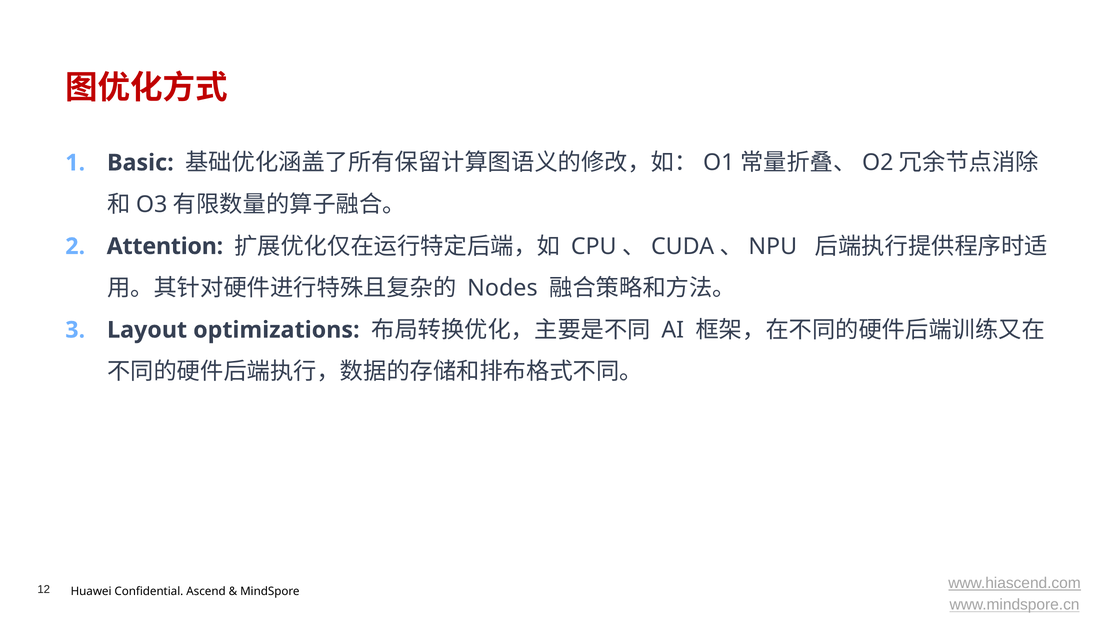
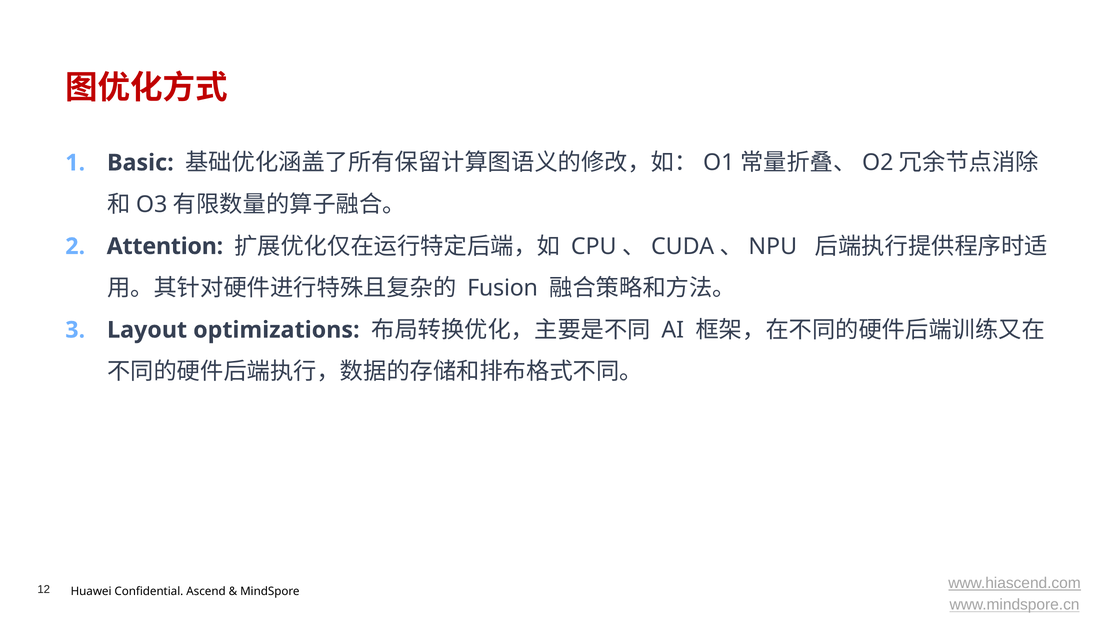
Nodes: Nodes -> Fusion
